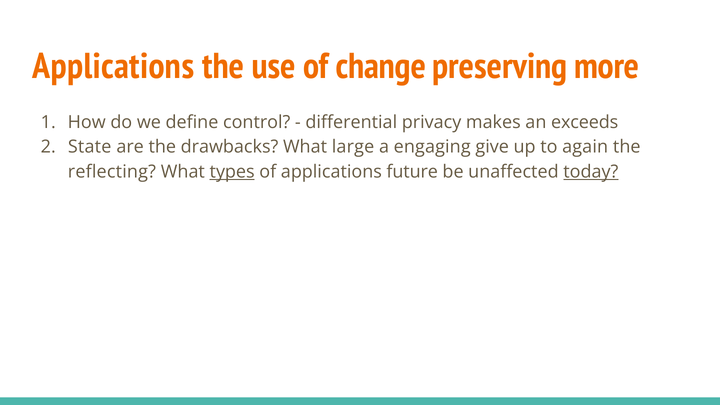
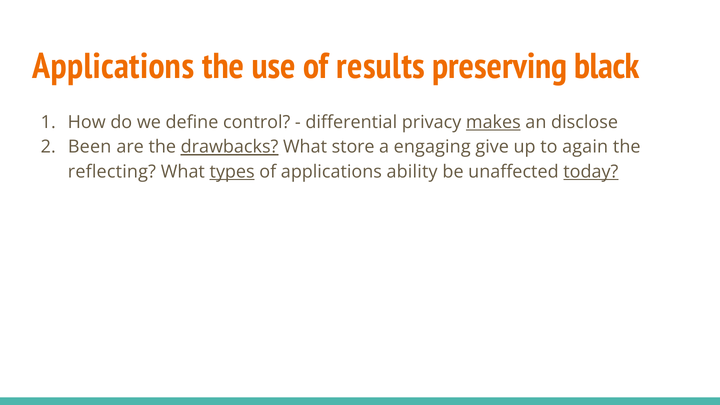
change: change -> results
more: more -> black
makes underline: none -> present
exceeds: exceeds -> disclose
State: State -> Been
drawbacks underline: none -> present
large: large -> store
future: future -> ability
